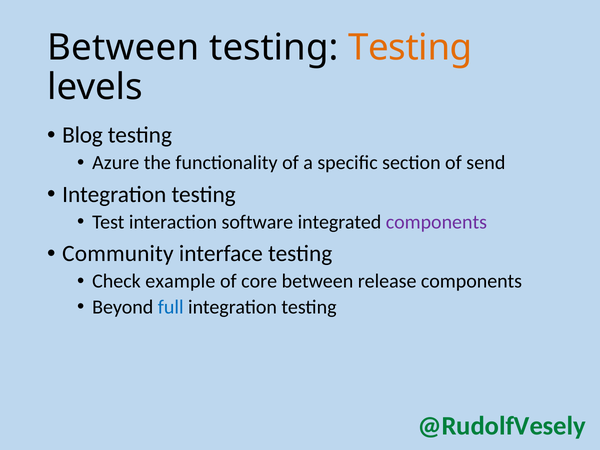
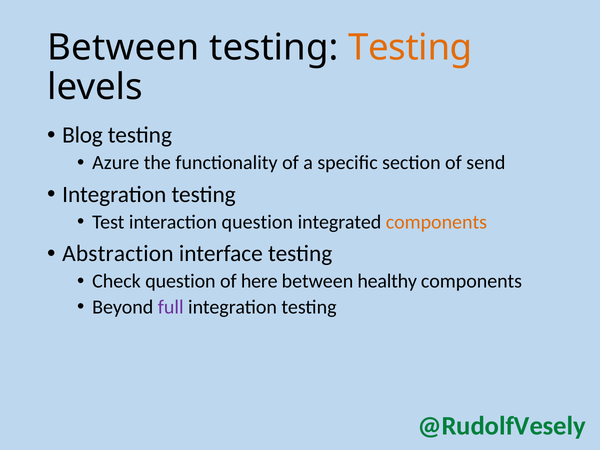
interaction software: software -> question
components at (436, 222) colour: purple -> orange
Community: Community -> Abstraction
Check example: example -> question
core: core -> here
release: release -> healthy
full colour: blue -> purple
